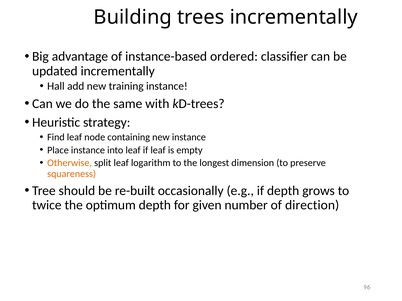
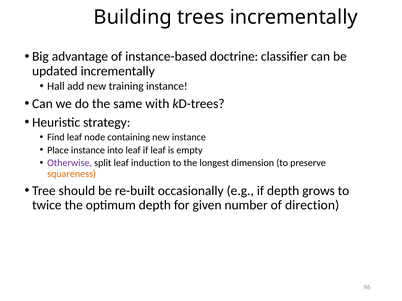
ordered: ordered -> doctrine
Otherwise colour: orange -> purple
logarithm: logarithm -> induction
